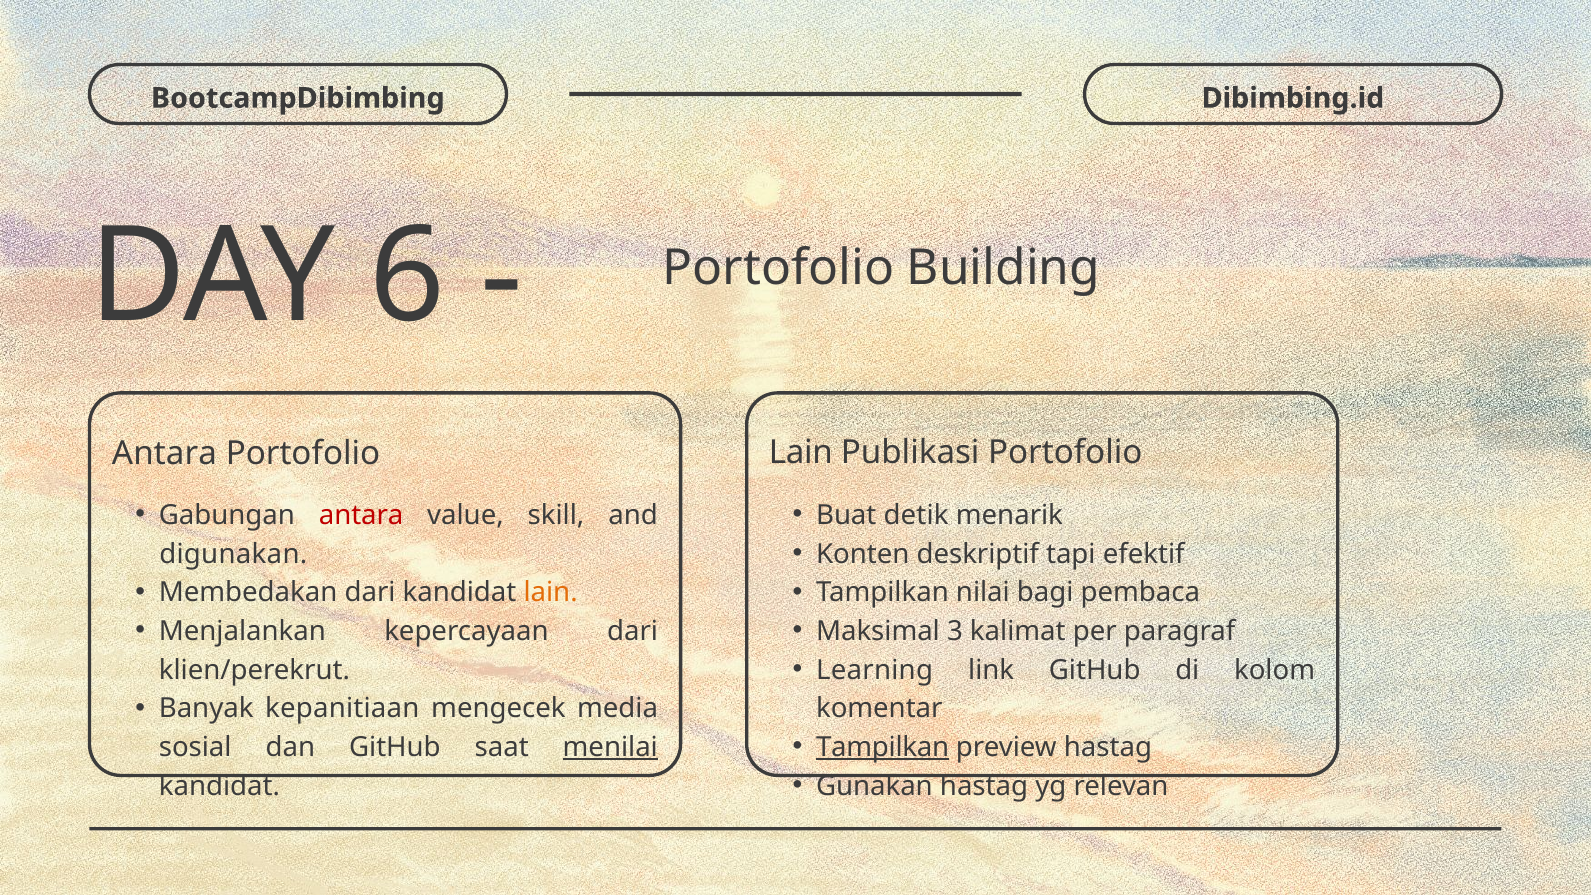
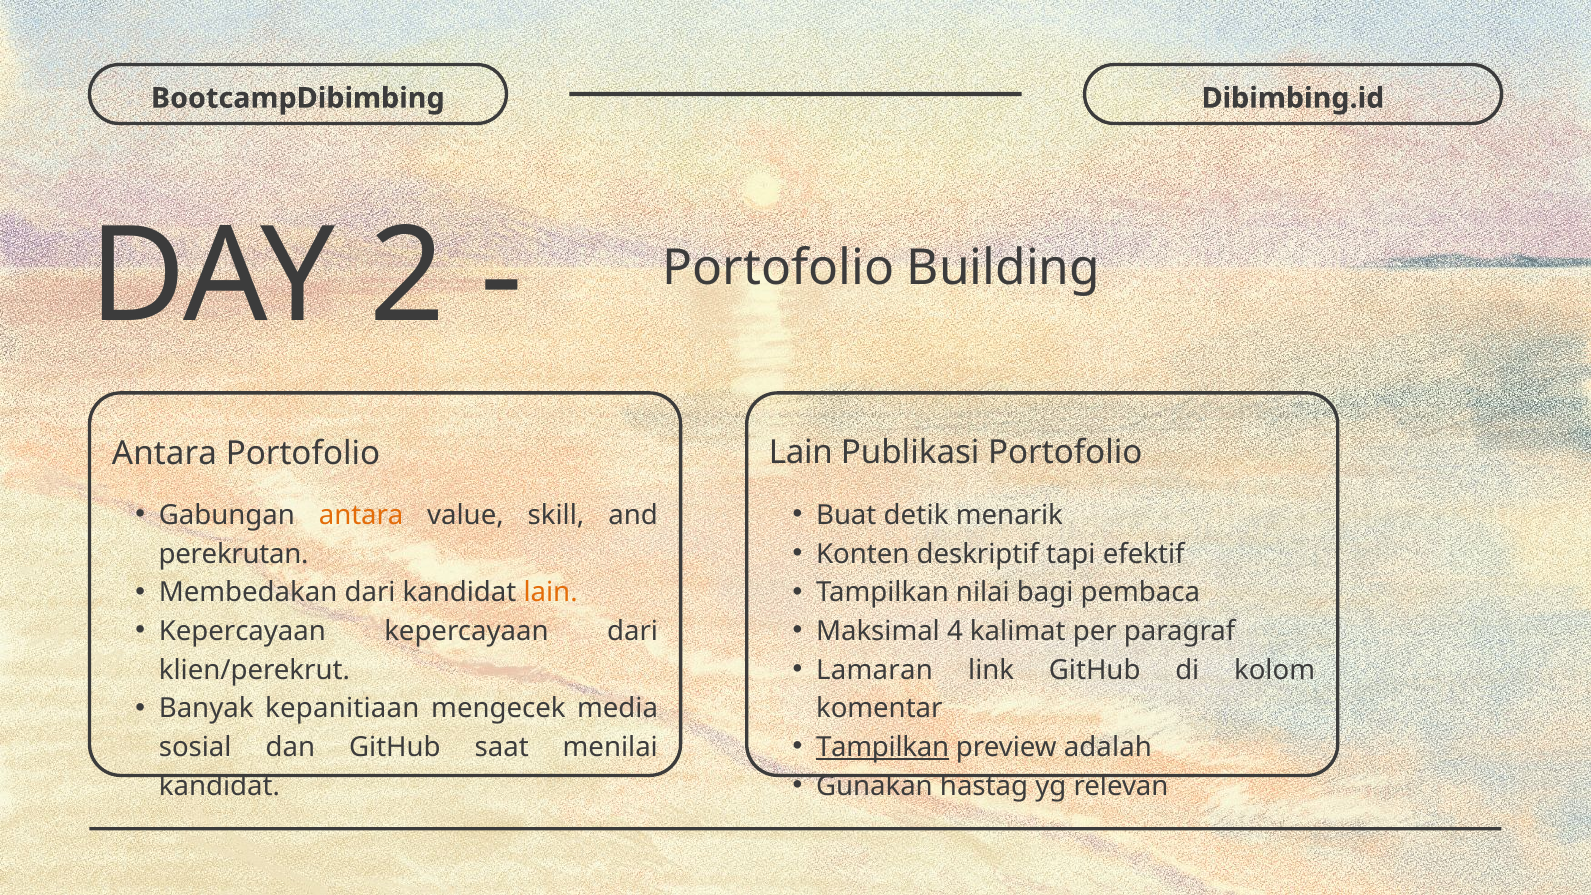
6: 6 -> 2
antara at (361, 515) colour: red -> orange
digunakan: digunakan -> perekrutan
Menjalankan at (242, 631): Menjalankan -> Kepercayaan
3: 3 -> 4
Learning: Learning -> Lamaran
preview hastag: hastag -> adalah
menilai underline: present -> none
